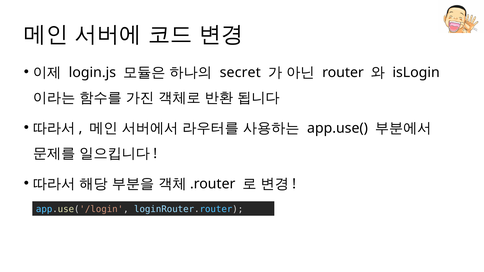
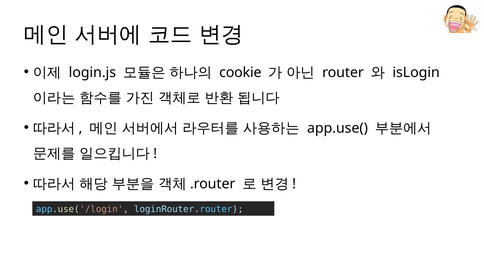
secret: secret -> cookie
